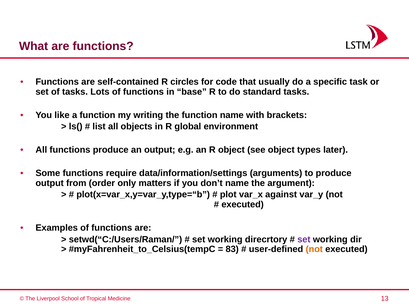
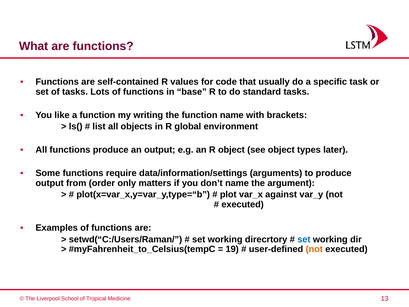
circles: circles -> values
set at (304, 239) colour: purple -> blue
83: 83 -> 19
